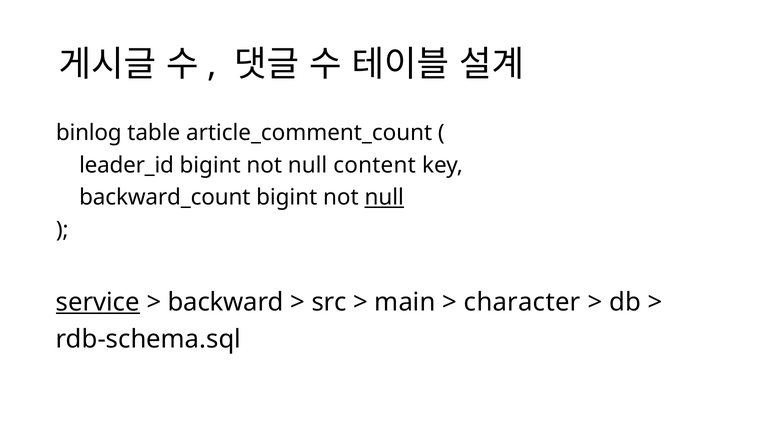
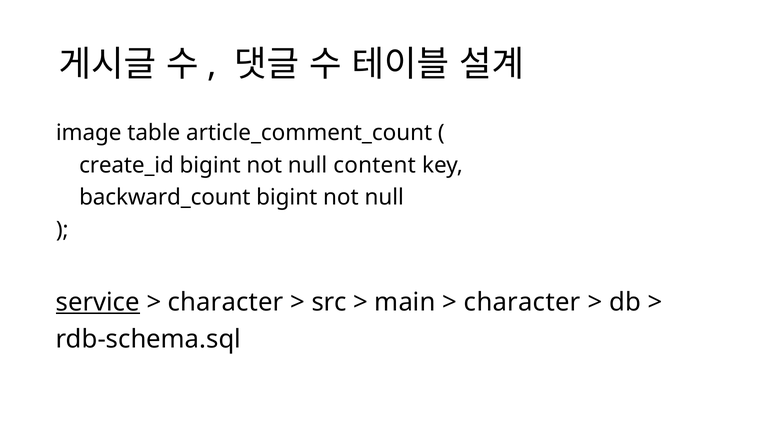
binlog: binlog -> image
leader_id: leader_id -> create_id
null at (384, 197) underline: present -> none
backward at (226, 302): backward -> character
